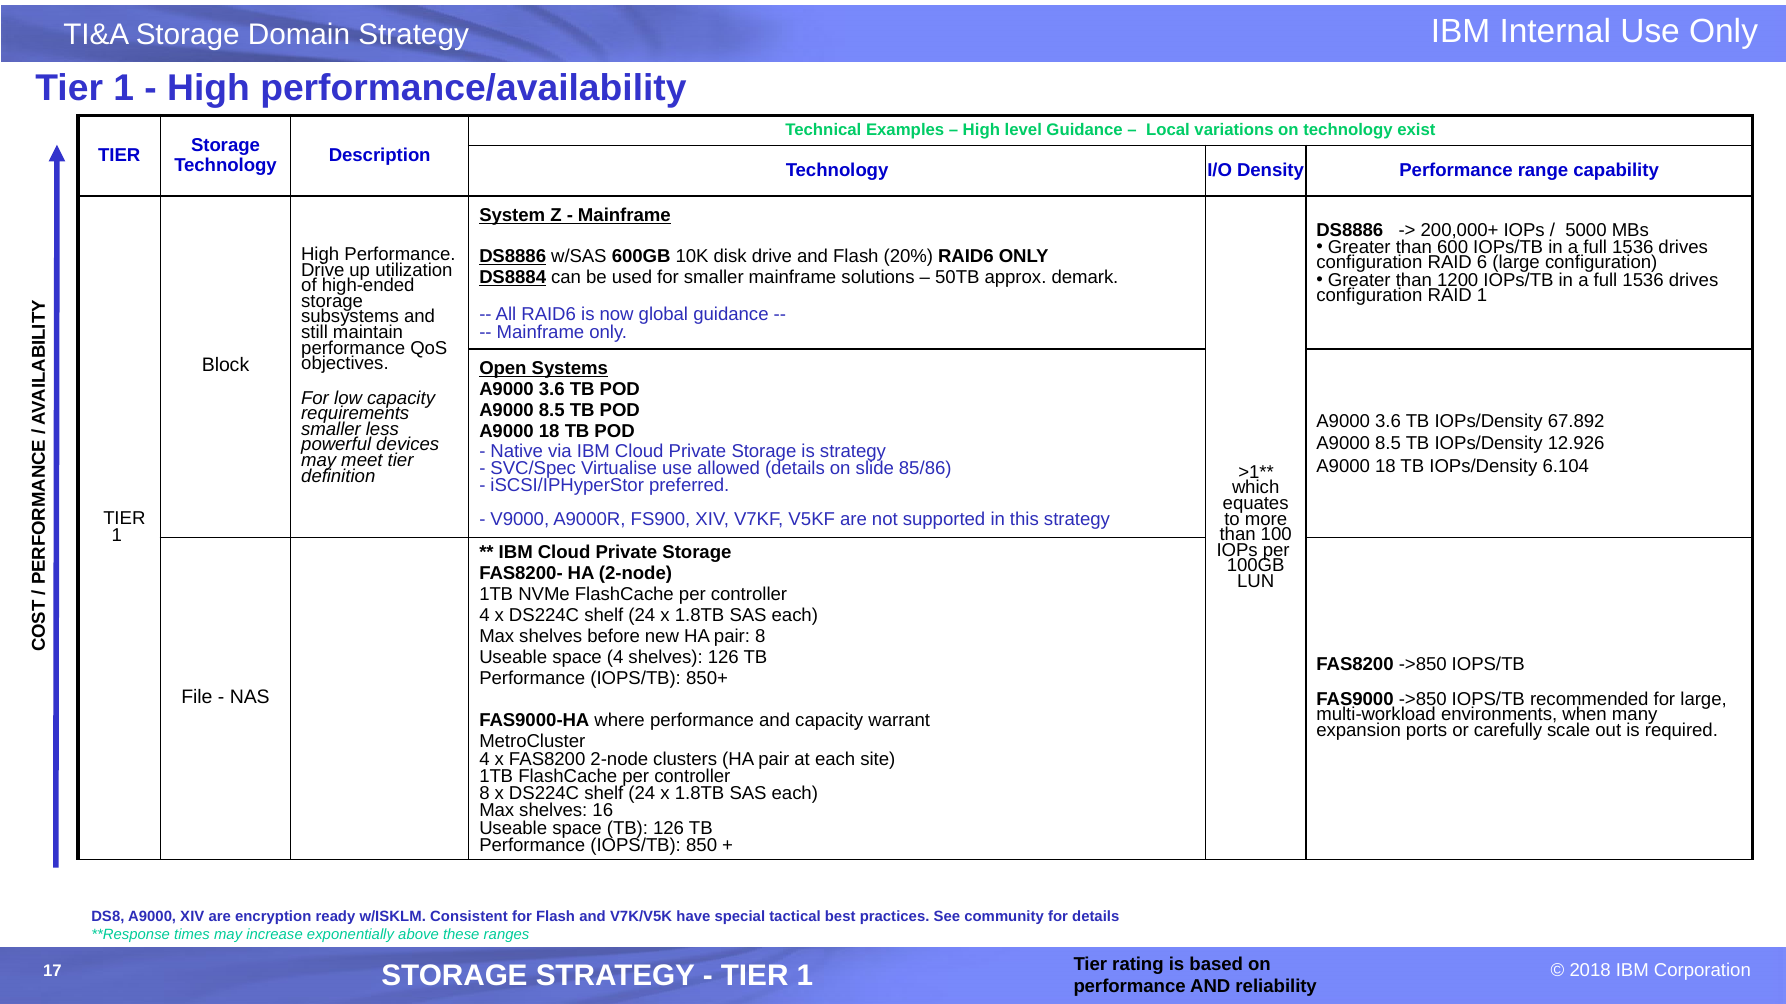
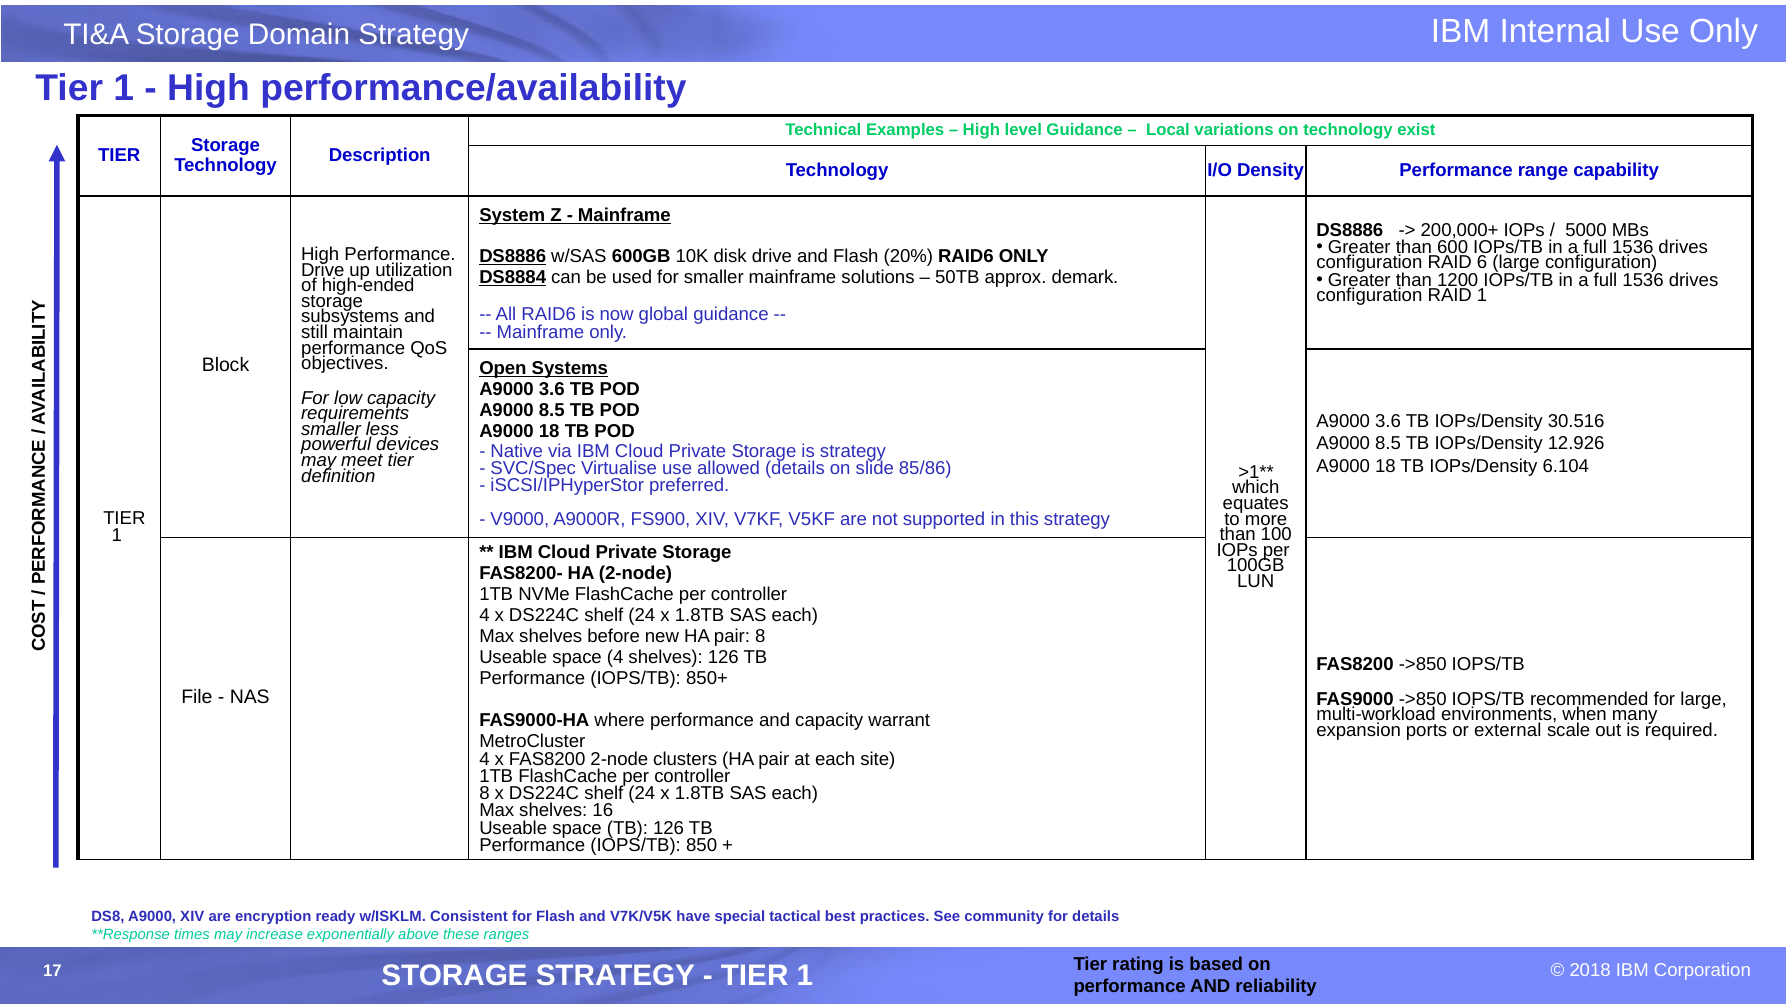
67.892: 67.892 -> 30.516
carefully: carefully -> external
